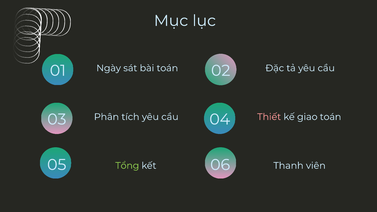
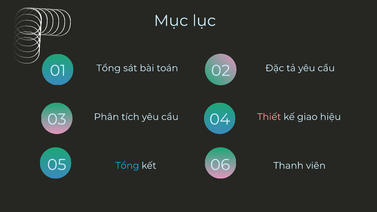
Ngày at (109, 68): Ngày -> Tổng
giao toán: toán -> hiệu
Tổng at (127, 166) colour: light green -> light blue
